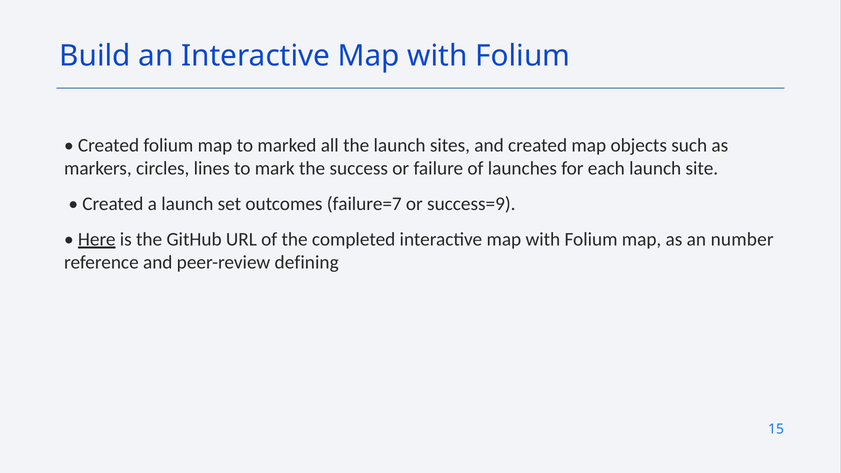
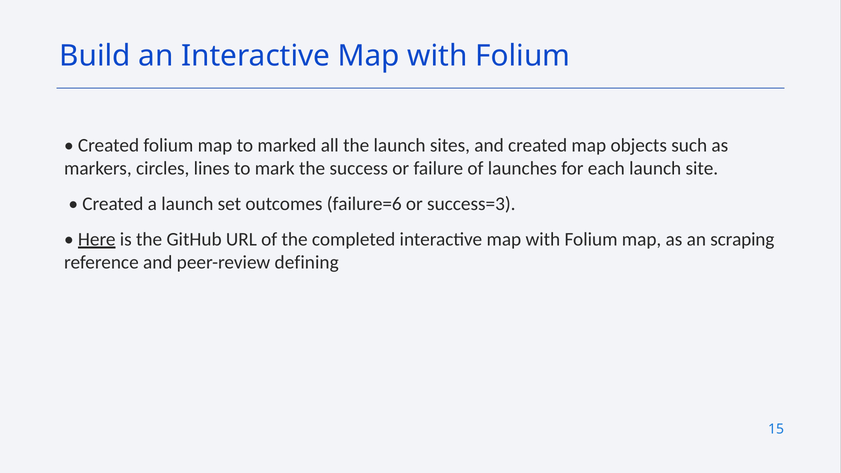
failure=7: failure=7 -> failure=6
success=9: success=9 -> success=3
number: number -> scraping
